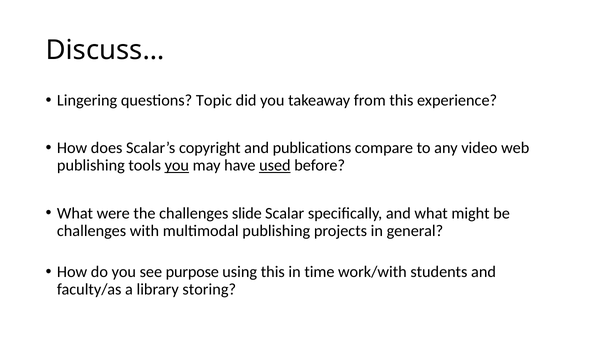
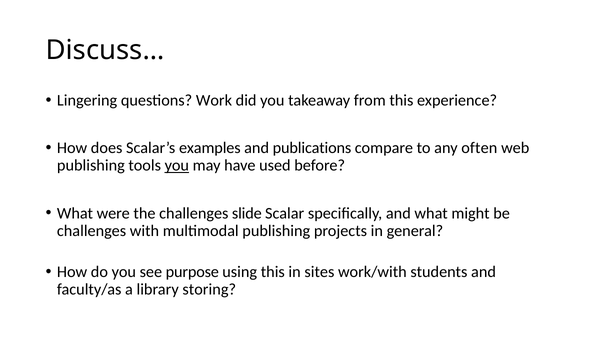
Topic: Topic -> Work
copyright: copyright -> examples
video: video -> often
used underline: present -> none
time: time -> sites
